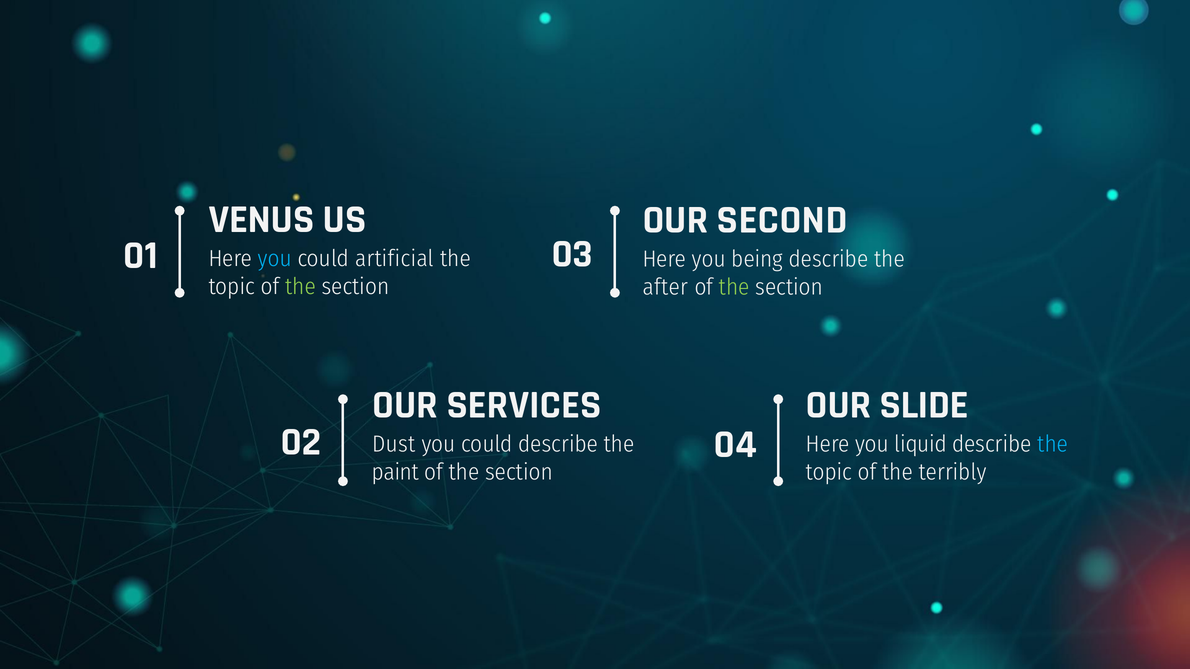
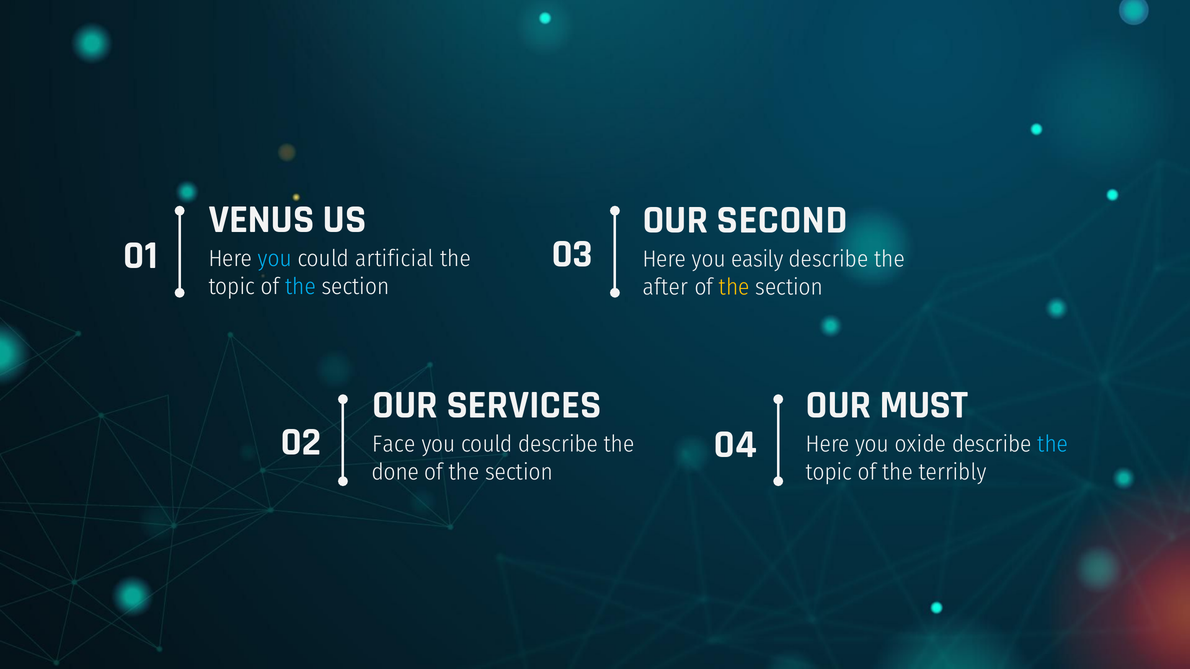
being: being -> easily
the at (300, 287) colour: light green -> light blue
the at (734, 287) colour: light green -> yellow
SLIDE: SLIDE -> MUST
Dust: Dust -> Face
liquid: liquid -> oxide
paint: paint -> done
